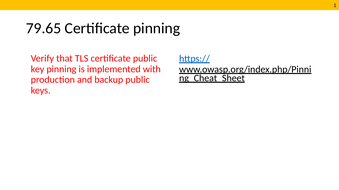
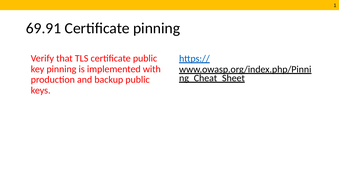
79.65: 79.65 -> 69.91
